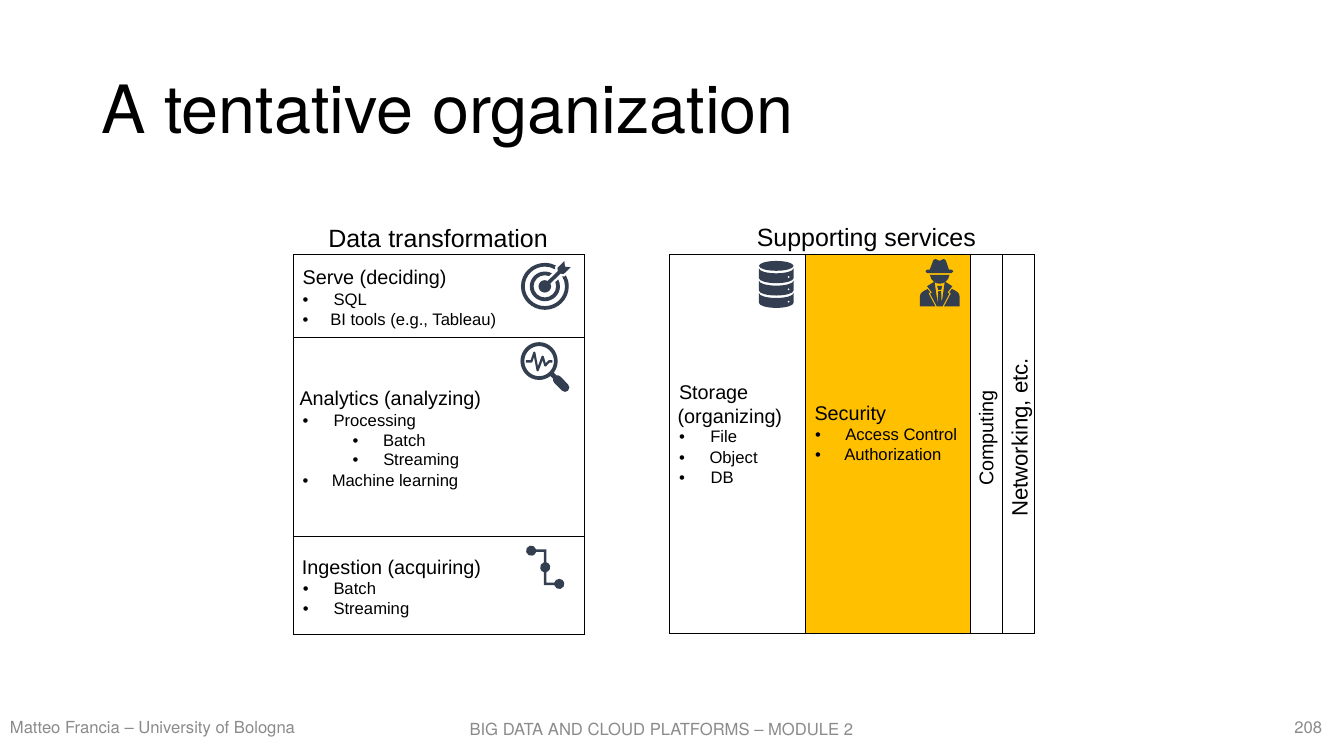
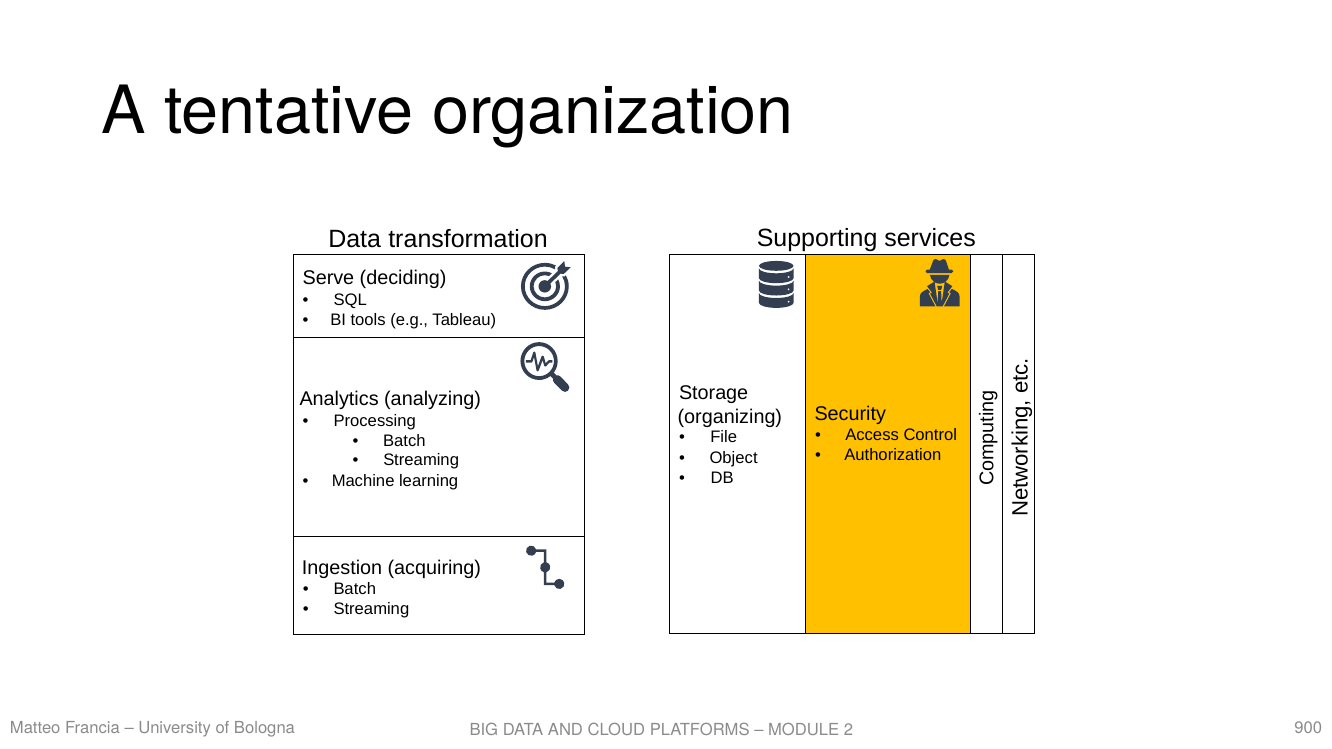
208: 208 -> 900
